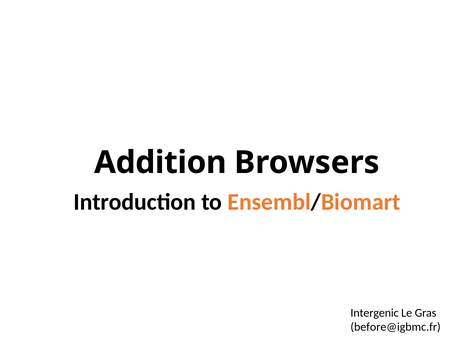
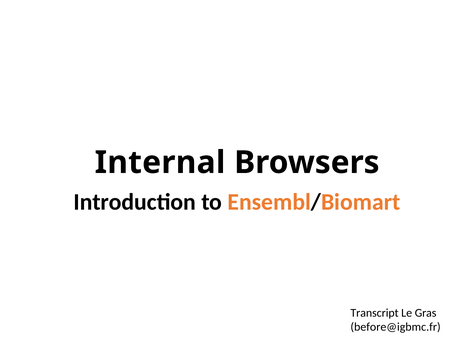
Addition: Addition -> Internal
Intergenic: Intergenic -> Transcript
